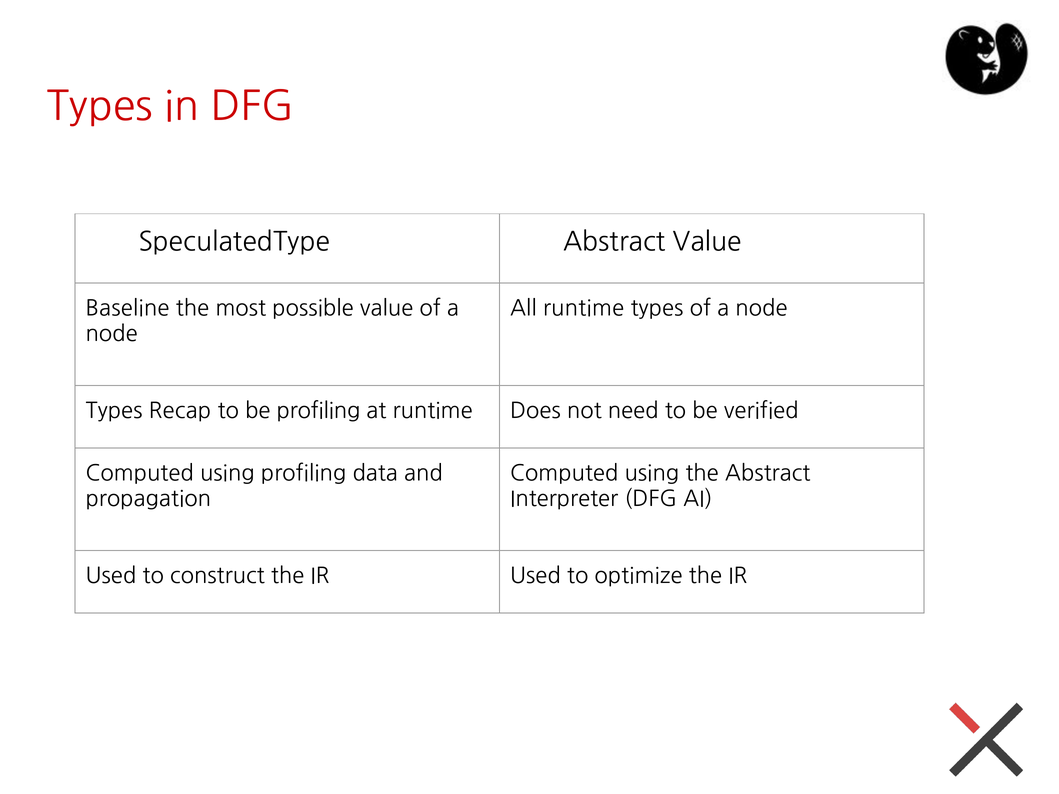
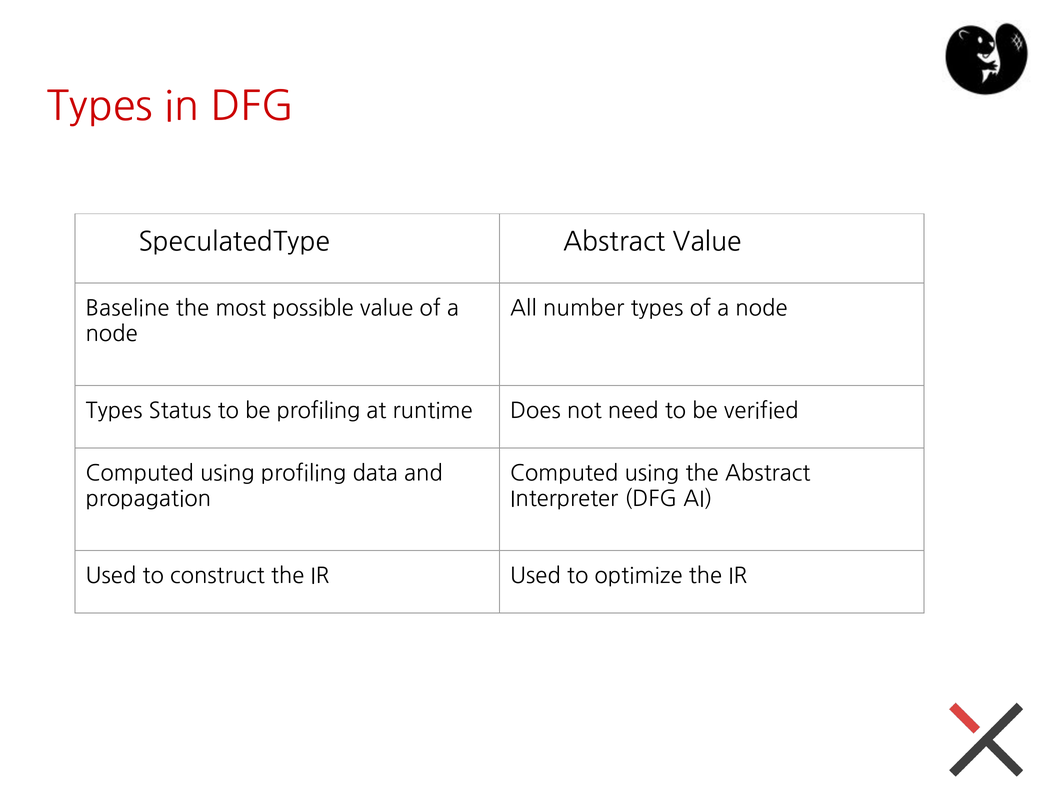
All runtime: runtime -> number
Recap: Recap -> Status
